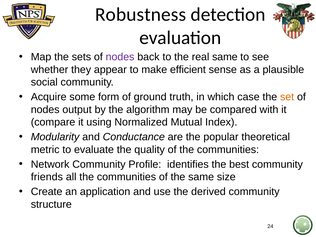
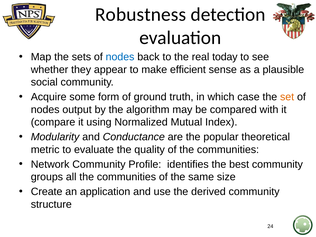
nodes at (120, 57) colour: purple -> blue
real same: same -> today
friends: friends -> groups
